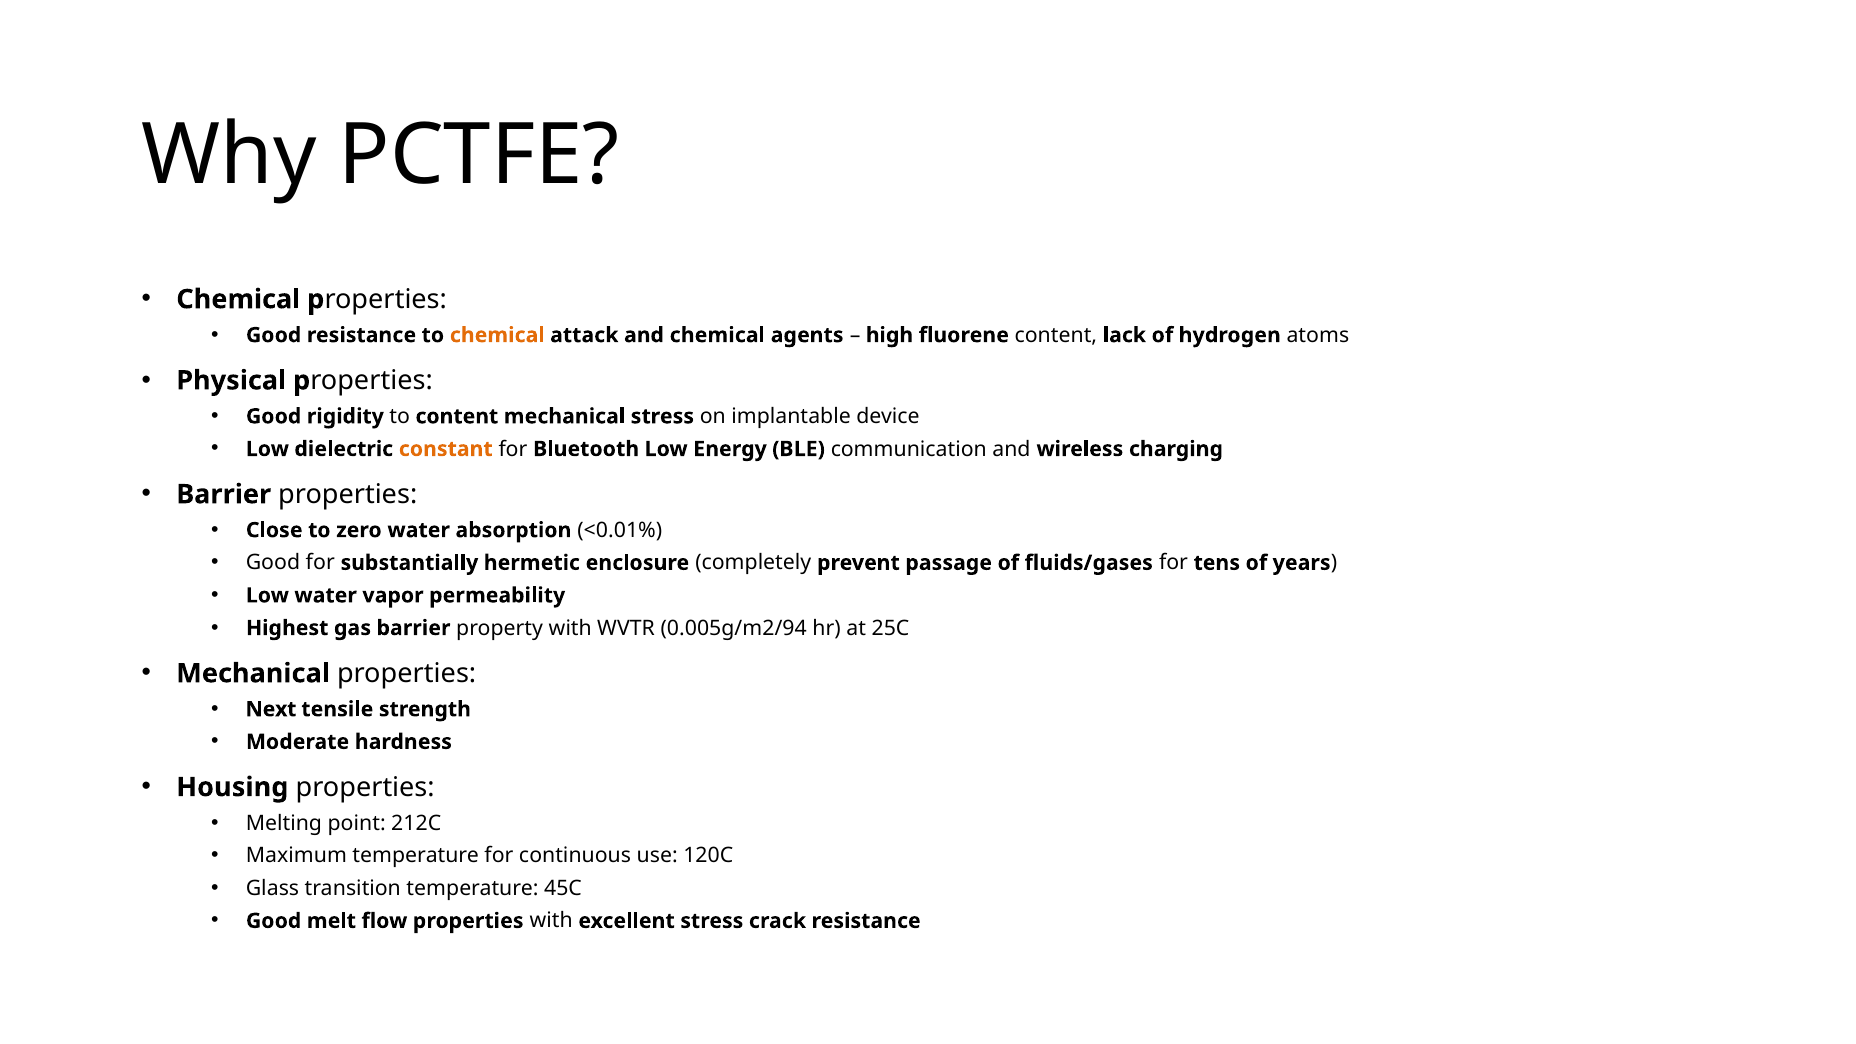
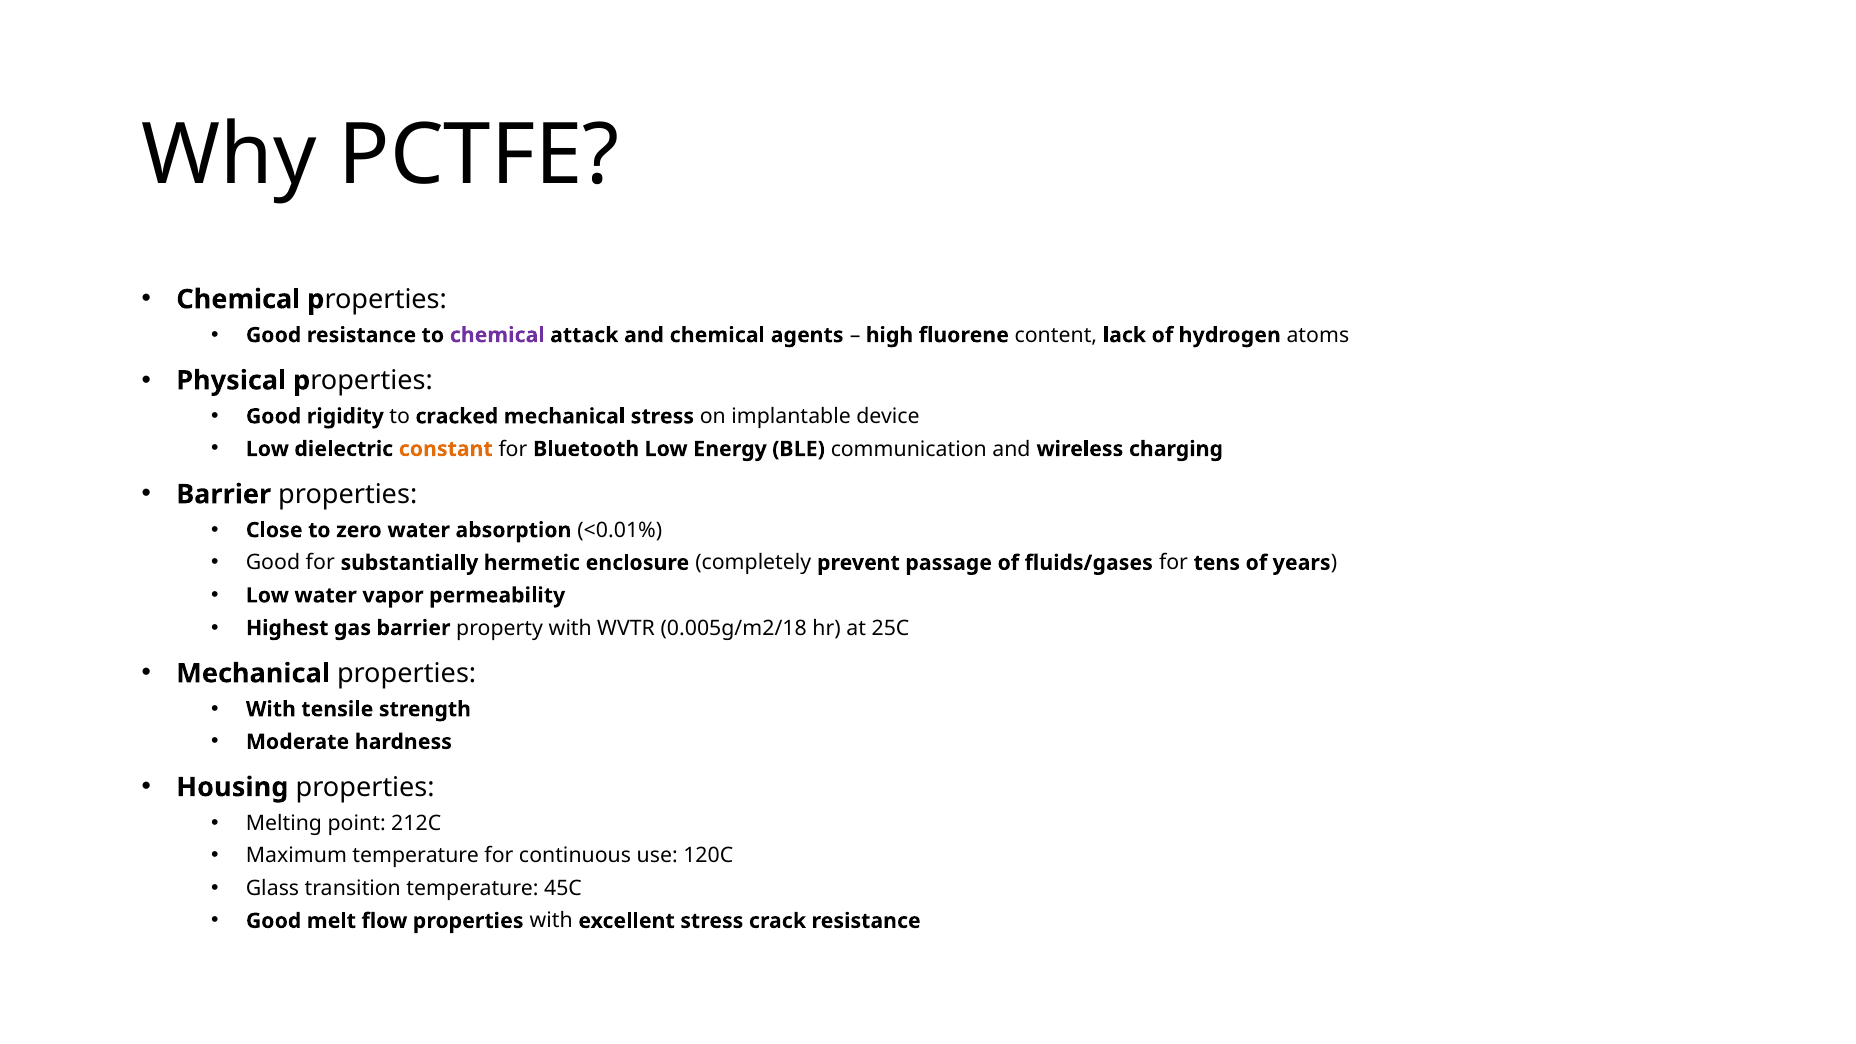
chemical at (497, 335) colour: orange -> purple
to content: content -> cracked
0.005g/m2/94: 0.005g/m2/94 -> 0.005g/m2/18
Next at (271, 709): Next -> With
